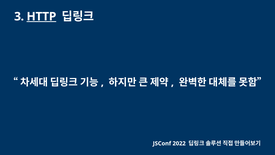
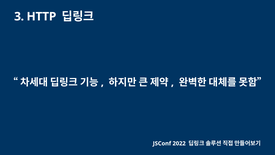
HTTP underline: present -> none
